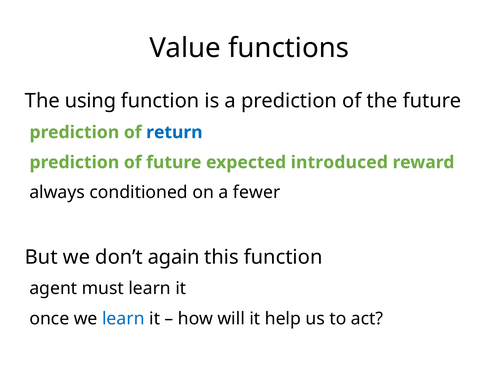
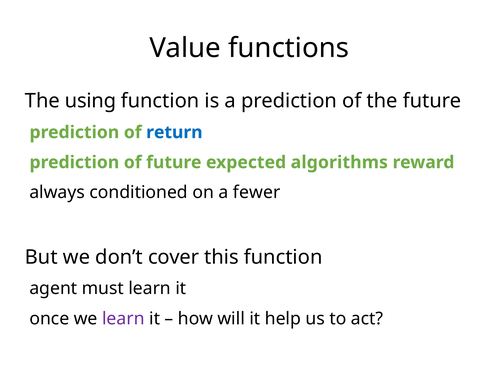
introduced: introduced -> algorithms
again: again -> cover
learn at (123, 319) colour: blue -> purple
